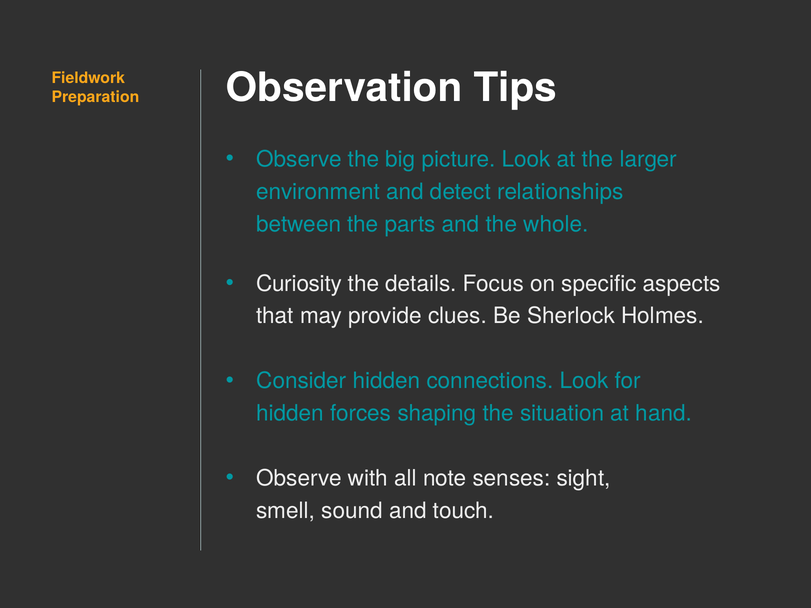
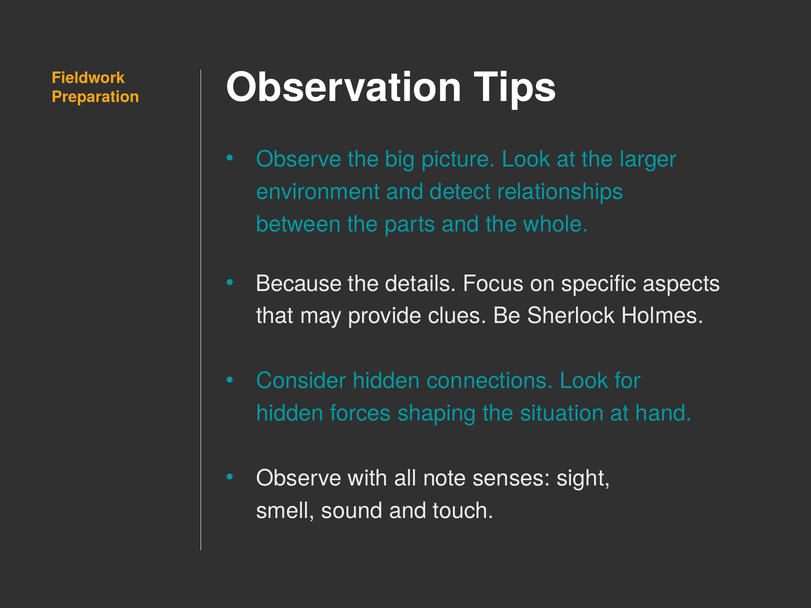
Curiosity: Curiosity -> Because
